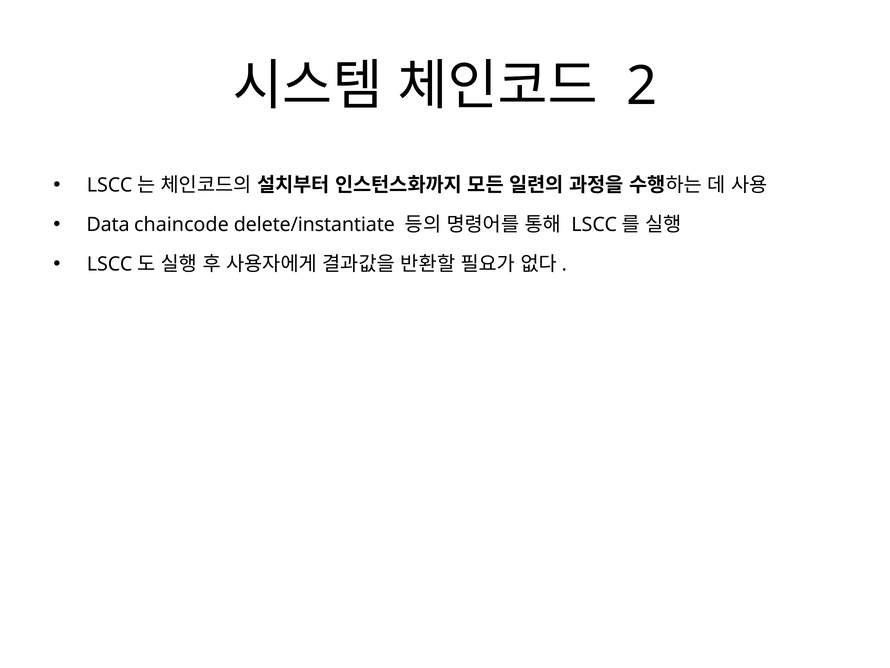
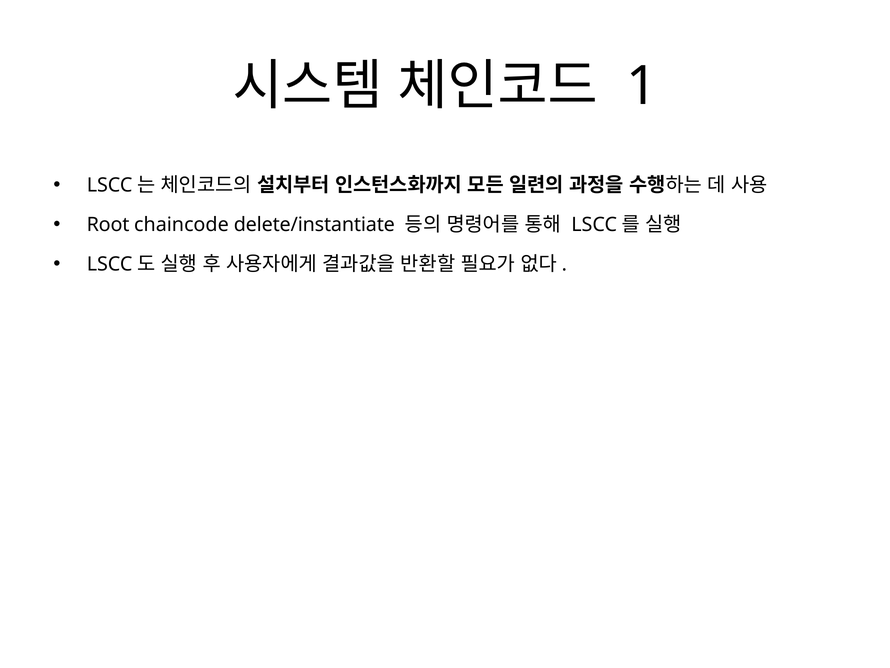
2: 2 -> 1
Data: Data -> Root
